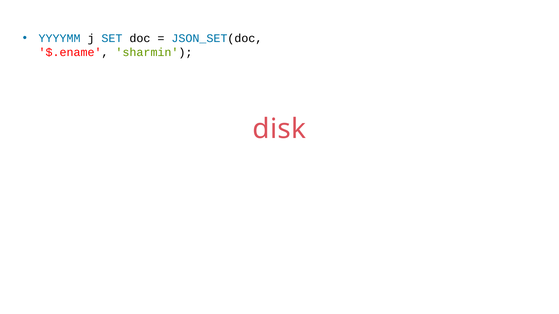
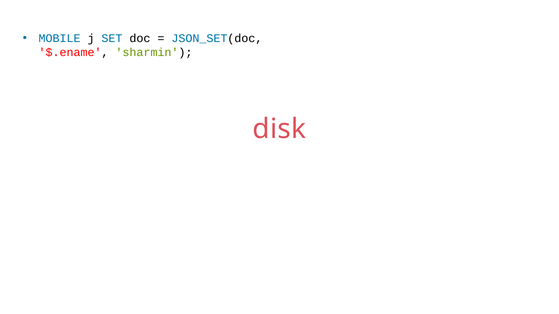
YYYYMM: YYYYMM -> MOBILE
